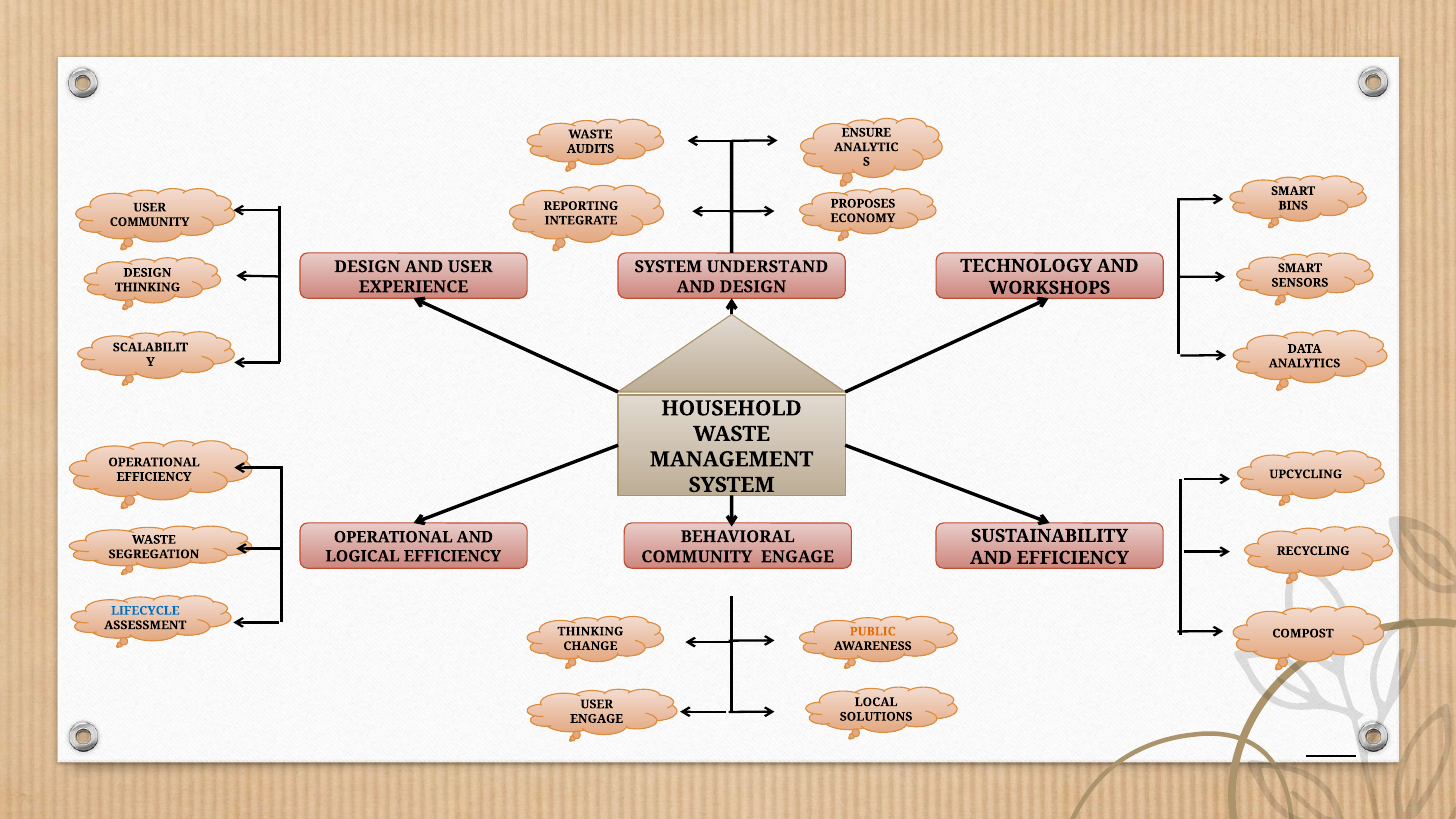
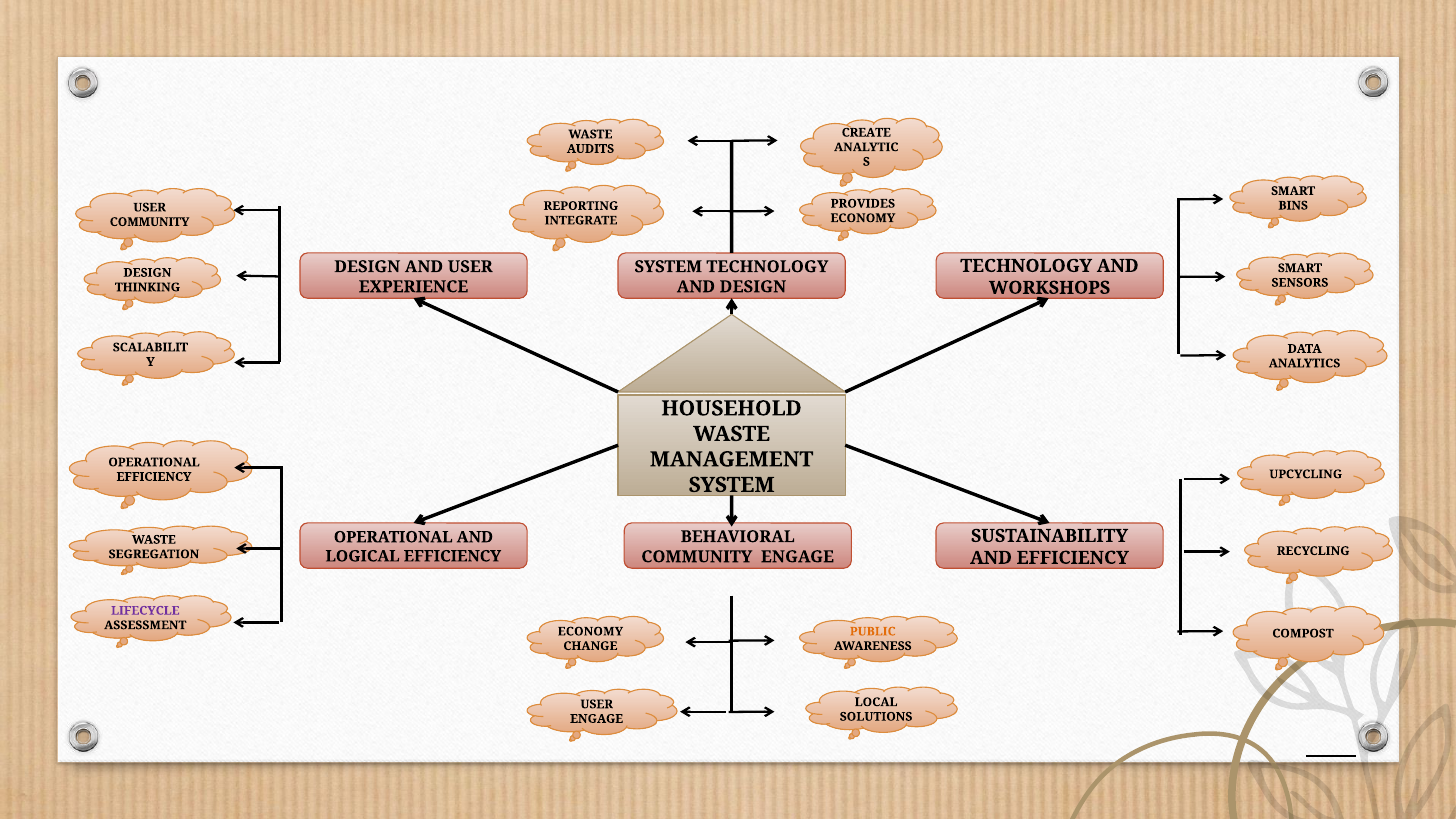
ENSURE: ENSURE -> CREATE
PROPOSES: PROPOSES -> PROVIDES
UNDERSTAND at (767, 267): UNDERSTAND -> TECHNOLOGY
LIFECYCLE colour: blue -> purple
THINKING at (590, 631): THINKING -> ECONOMY
